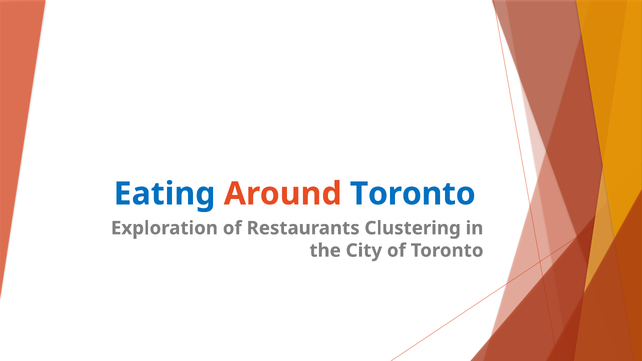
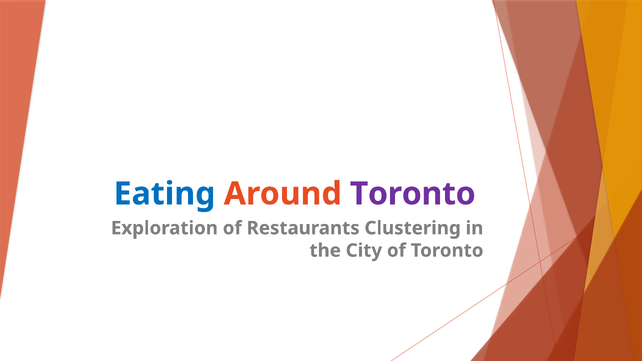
Toronto at (413, 194) colour: blue -> purple
